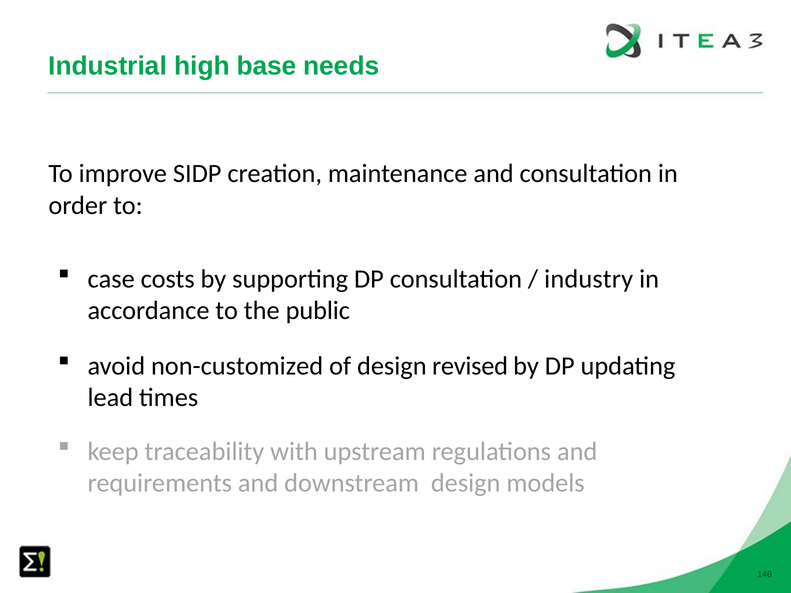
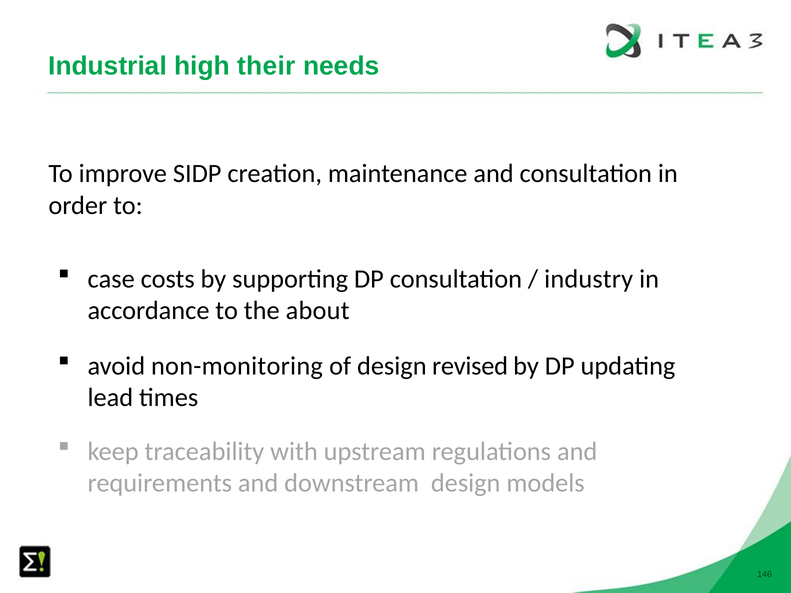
base: base -> their
public: public -> about
non-customized: non-customized -> non-monitoring
